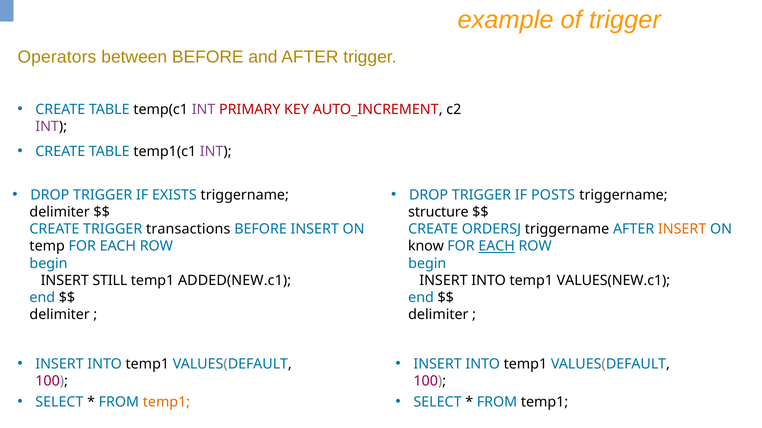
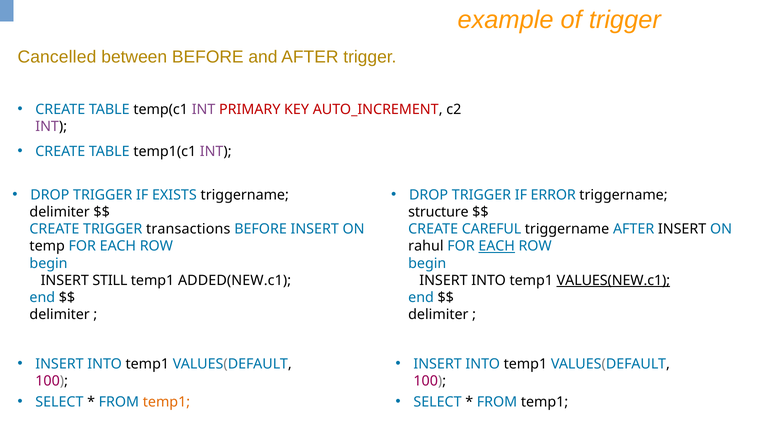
Operators: Operators -> Cancelled
POSTS: POSTS -> ERROR
ORDERSJ: ORDERSJ -> CAREFUL
INSERT at (682, 229) colour: orange -> black
know: know -> rahul
VALUES(NEW.c1 underline: none -> present
